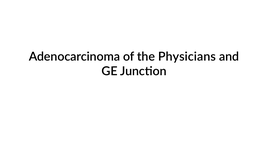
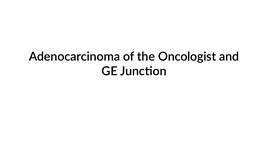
Physicians: Physicians -> Oncologist
